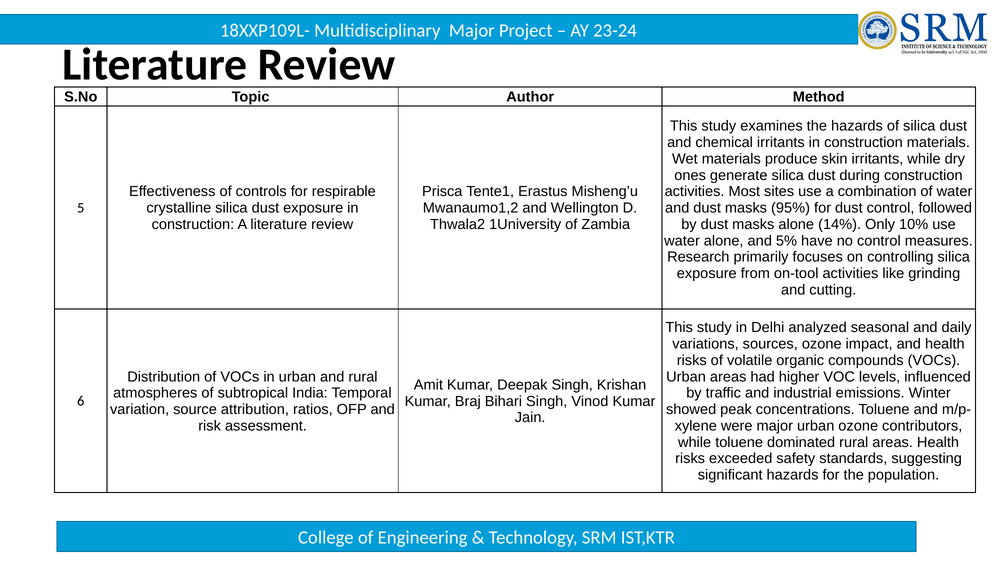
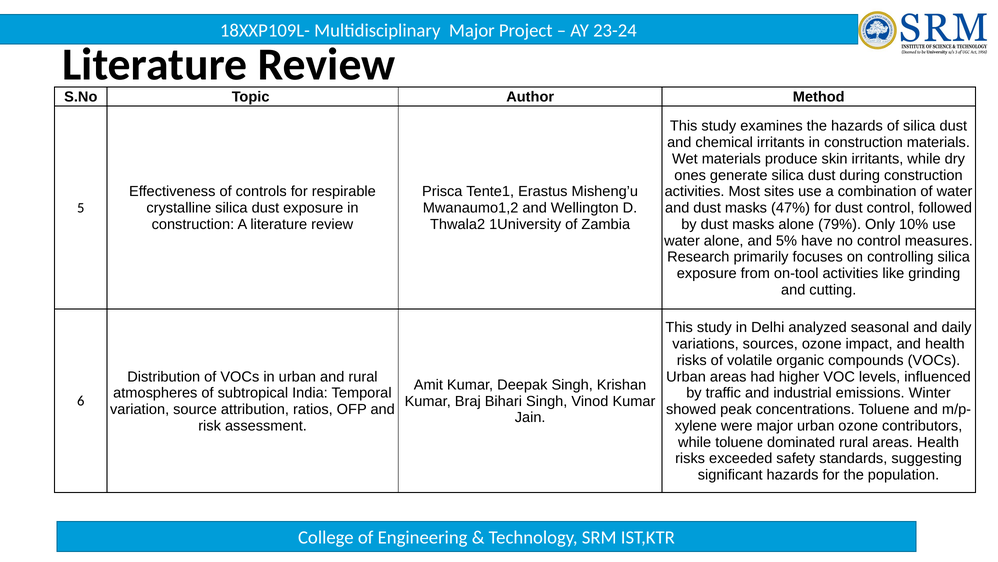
95%: 95% -> 47%
14%: 14% -> 79%
